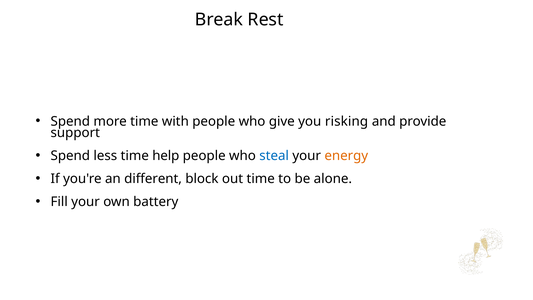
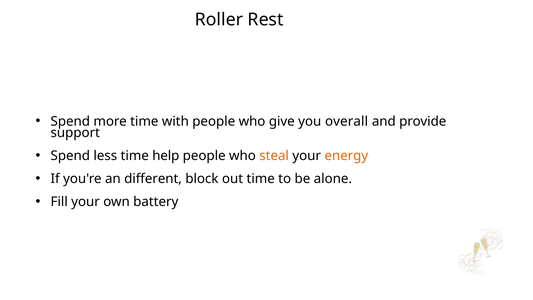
Break: Break -> Roller
risking: risking -> overall
steal colour: blue -> orange
